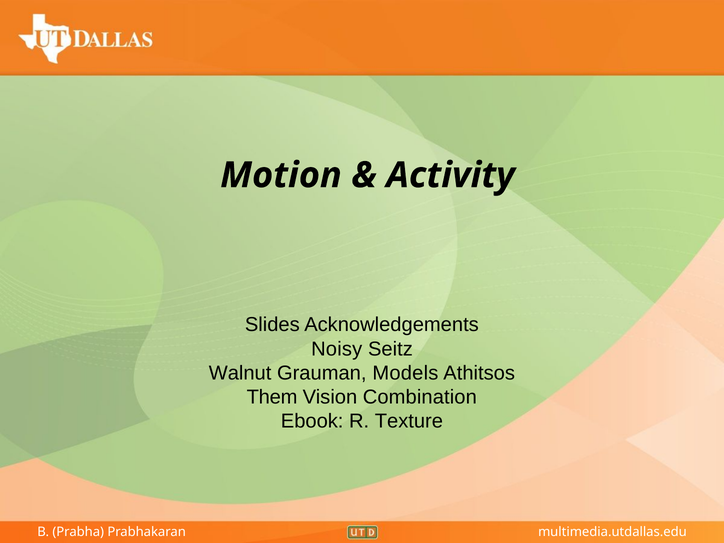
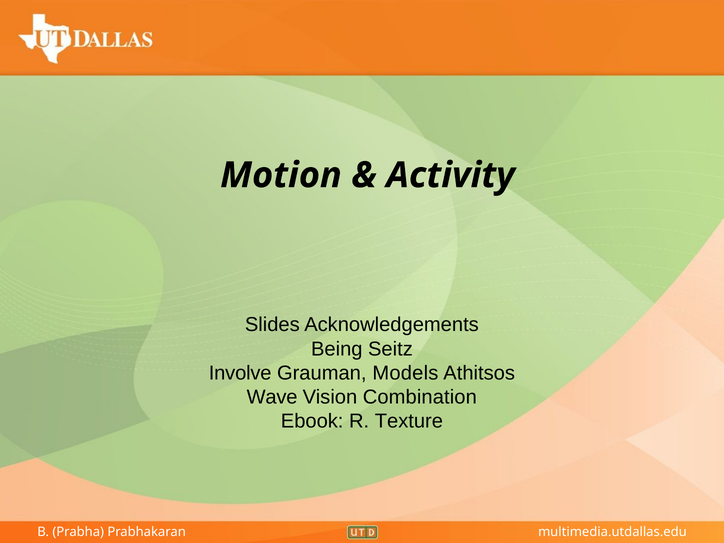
Noisy: Noisy -> Being
Walnut: Walnut -> Involve
Them: Them -> Wave
